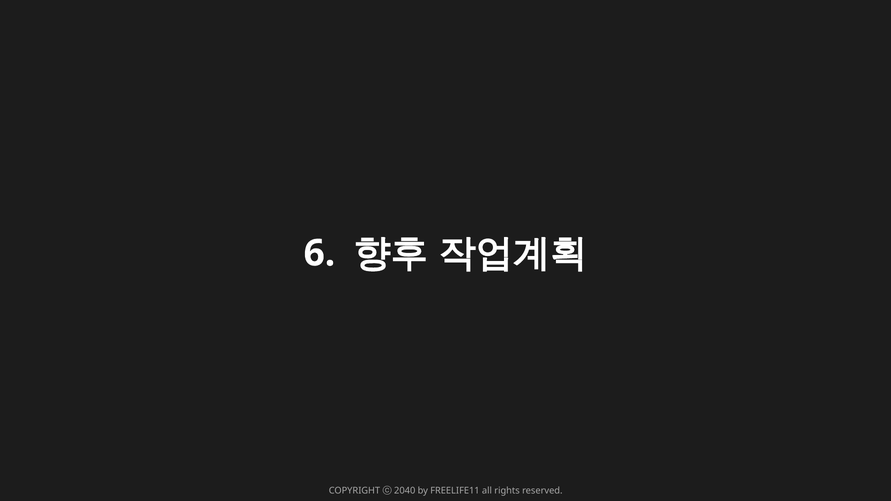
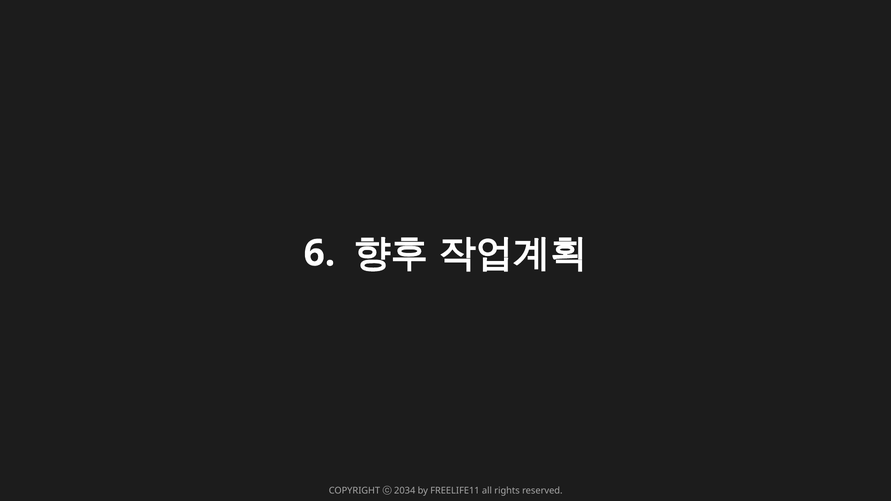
2040: 2040 -> 2034
